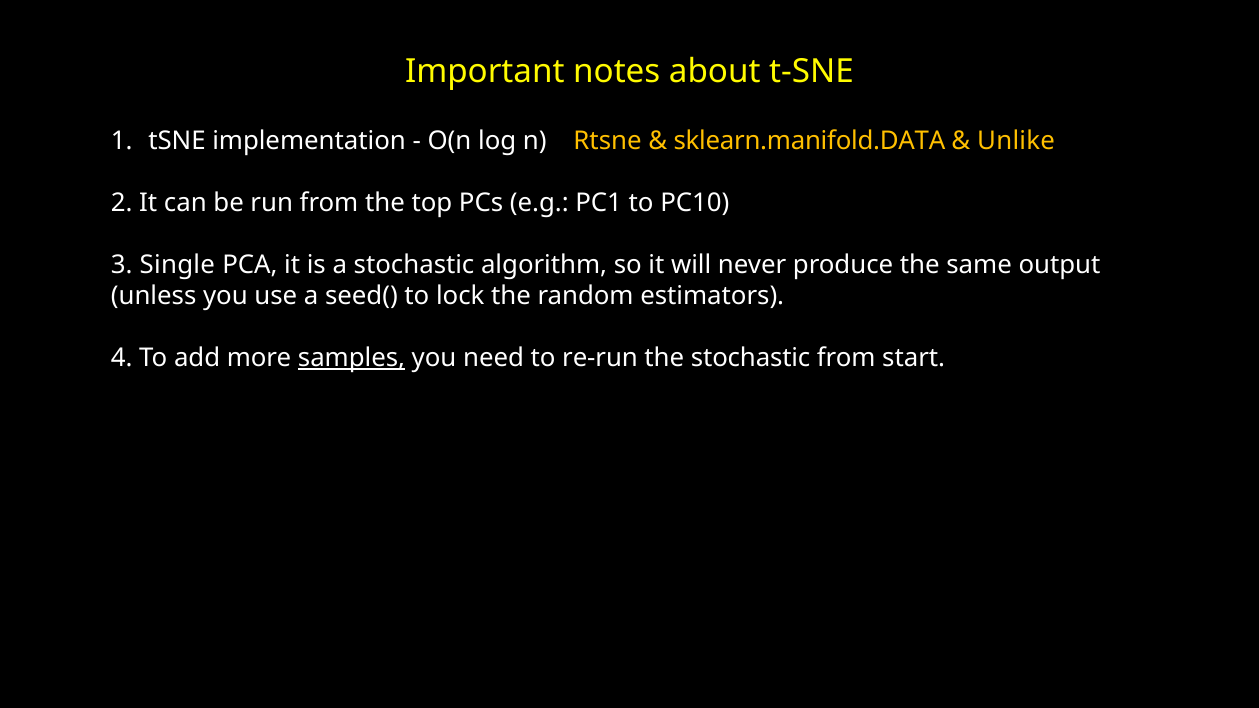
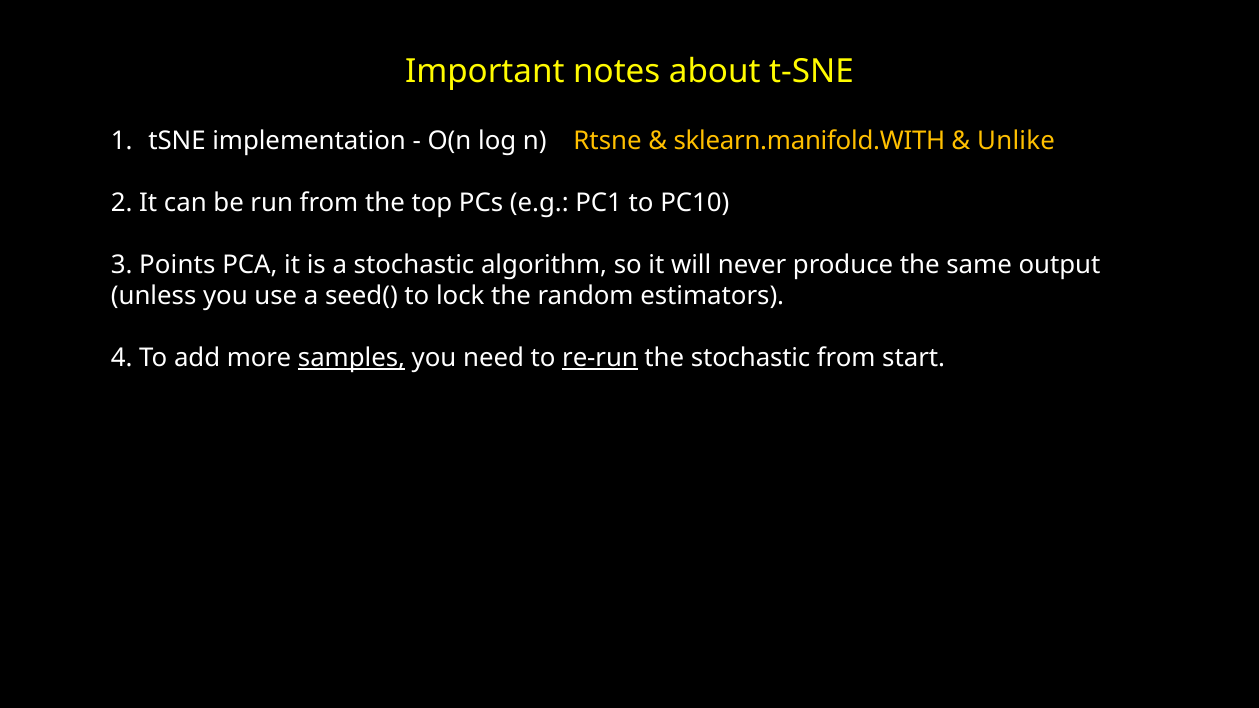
sklearn.manifold.DATA: sklearn.manifold.DATA -> sklearn.manifold.WITH
Single: Single -> Points
re-run underline: none -> present
